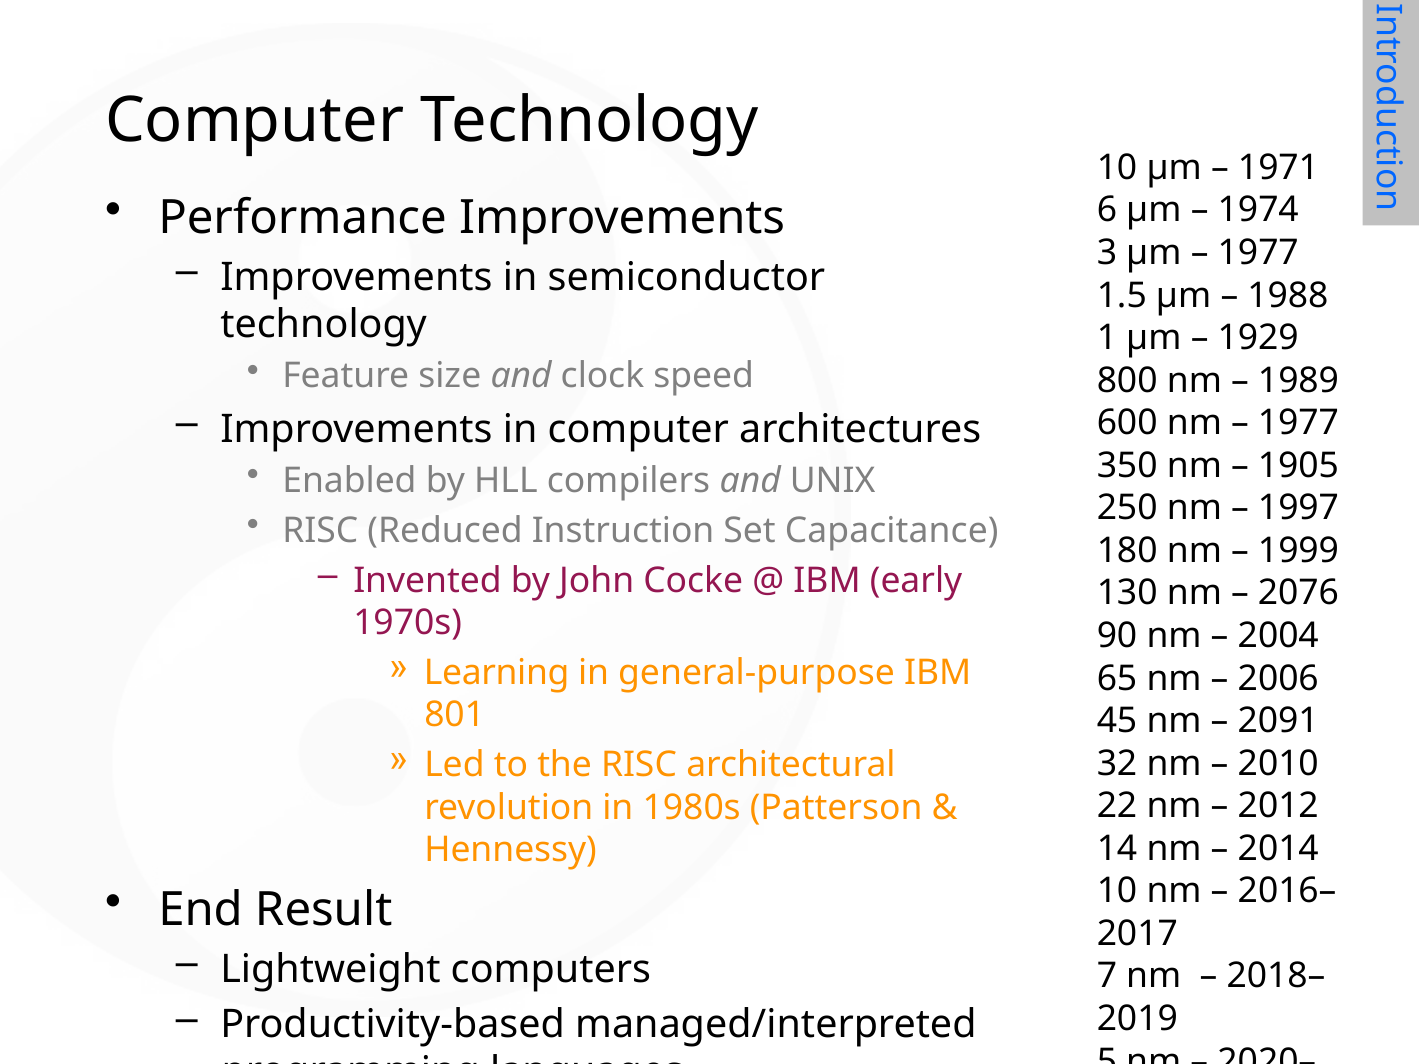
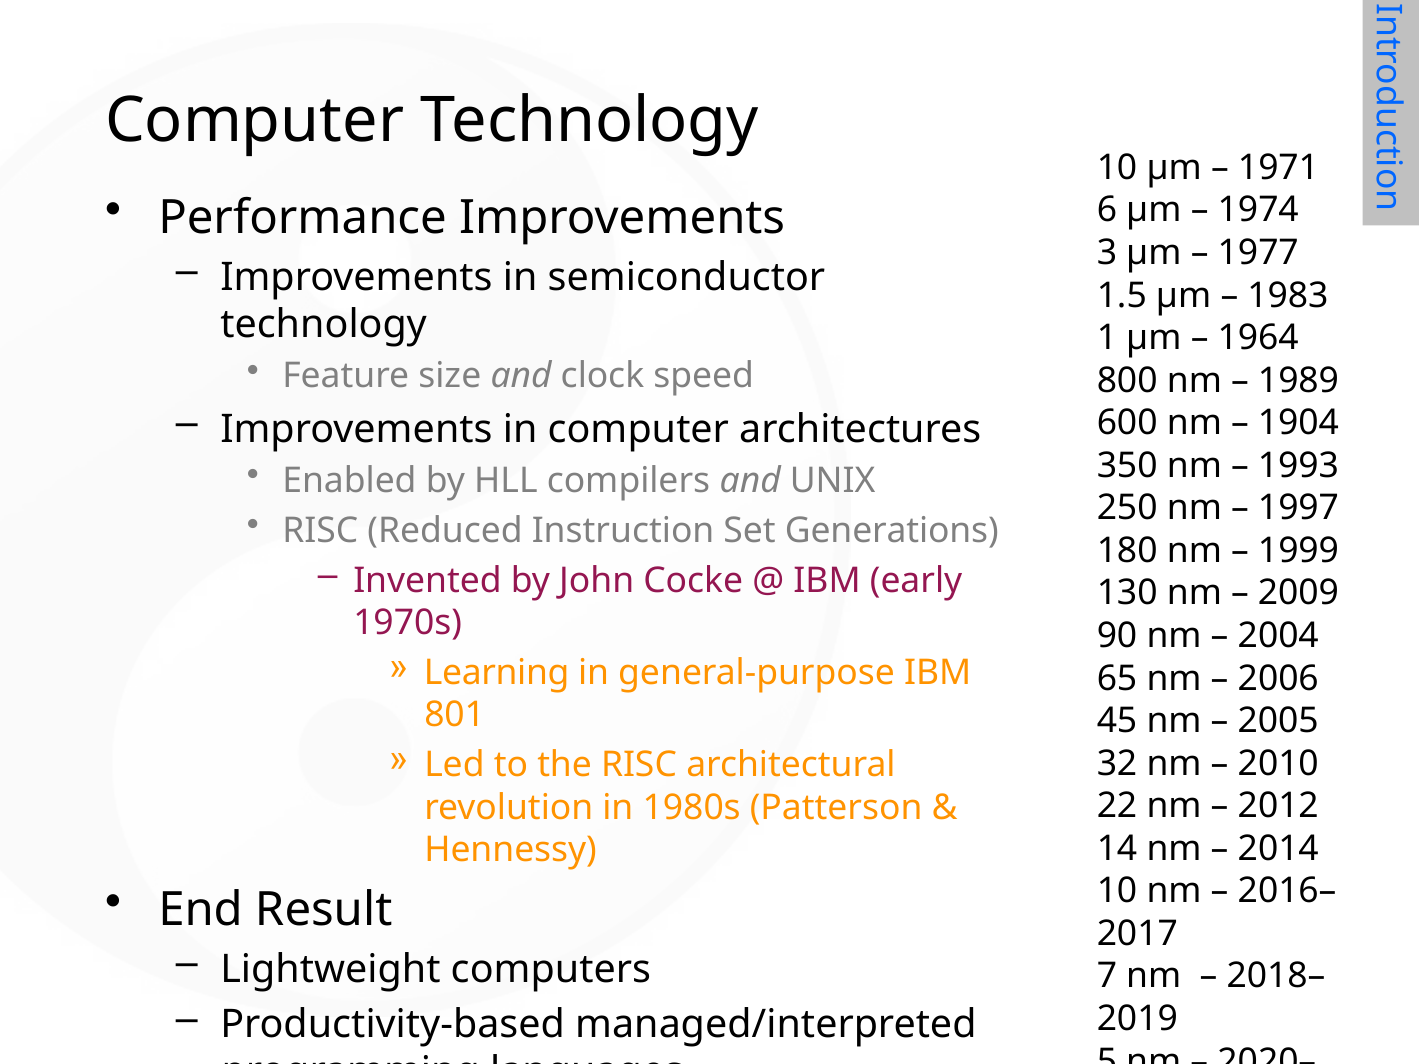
1988: 1988 -> 1983
1929: 1929 -> 1964
1977 at (1298, 423): 1977 -> 1904
1905: 1905 -> 1993
Capacitance: Capacitance -> Generations
2076: 2076 -> 2009
2091: 2091 -> 2005
